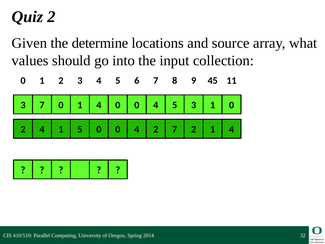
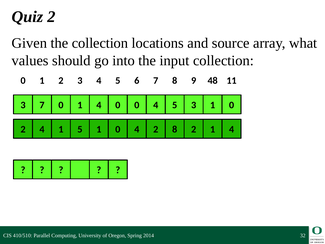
the determine: determine -> collection
45: 45 -> 48
5 0: 0 -> 1
2 7: 7 -> 8
